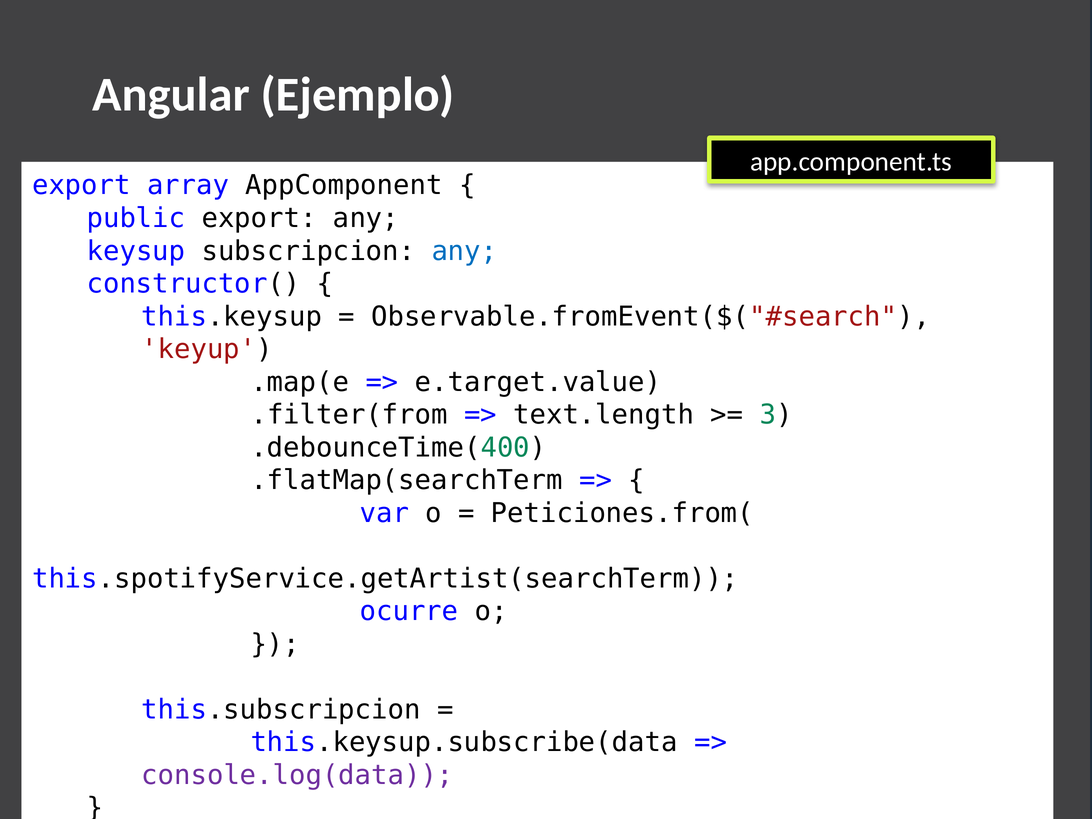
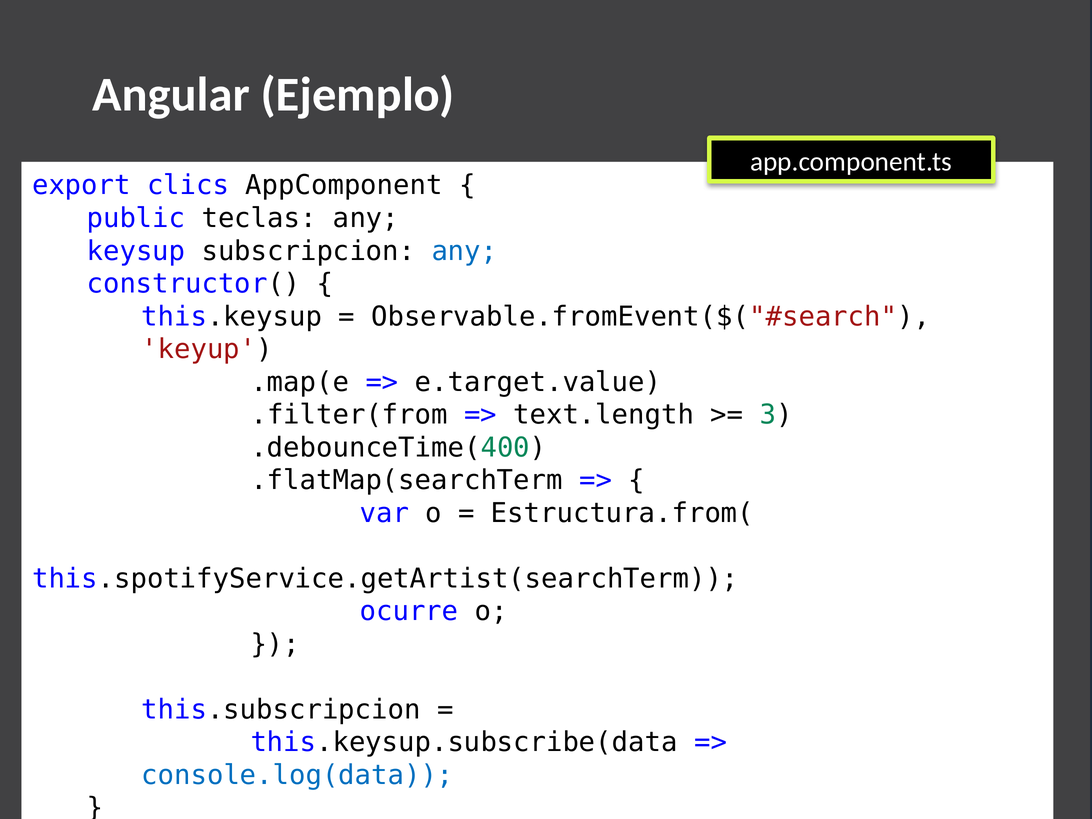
array: array -> clics
public export: export -> teclas
Peticiones.from(: Peticiones.from( -> Estructura.from(
console.log(data colour: purple -> blue
